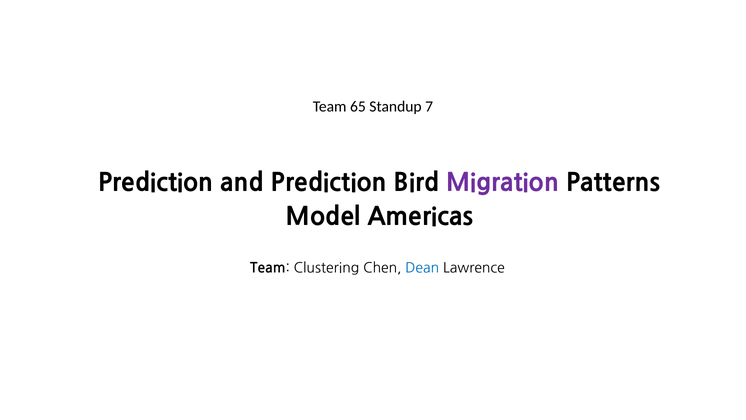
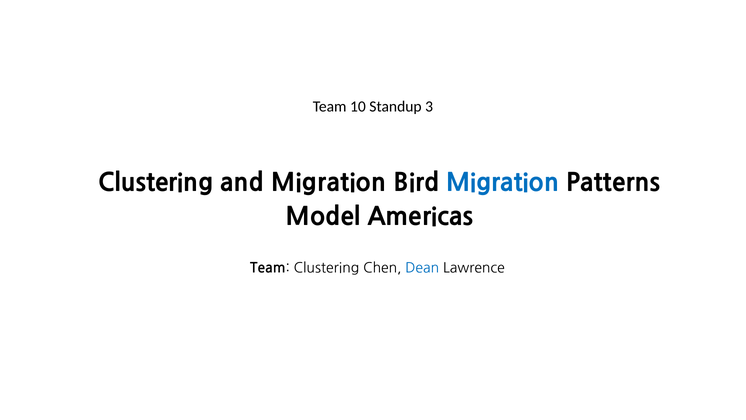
65: 65 -> 10
7: 7 -> 3
Prediction at (156, 183): Prediction -> Clustering
and Prediction: Prediction -> Migration
Migration at (503, 183) colour: purple -> blue
